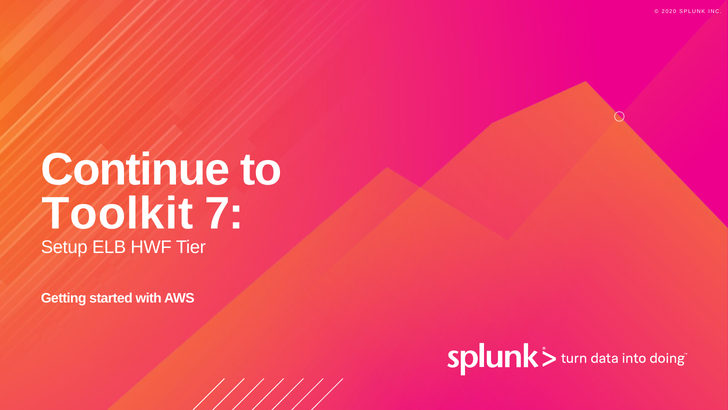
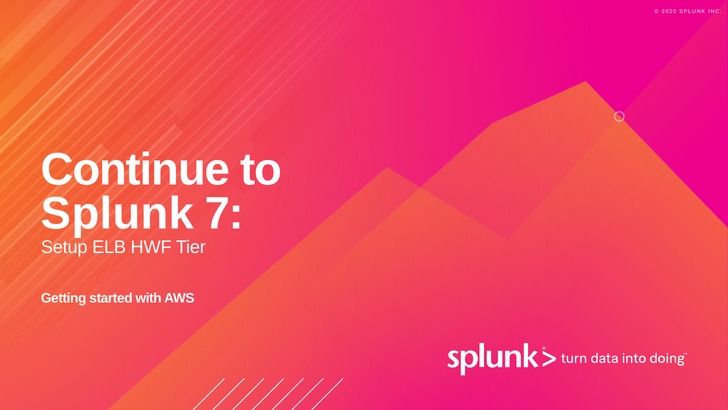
Toolkit at (117, 213): Toolkit -> Splunk
